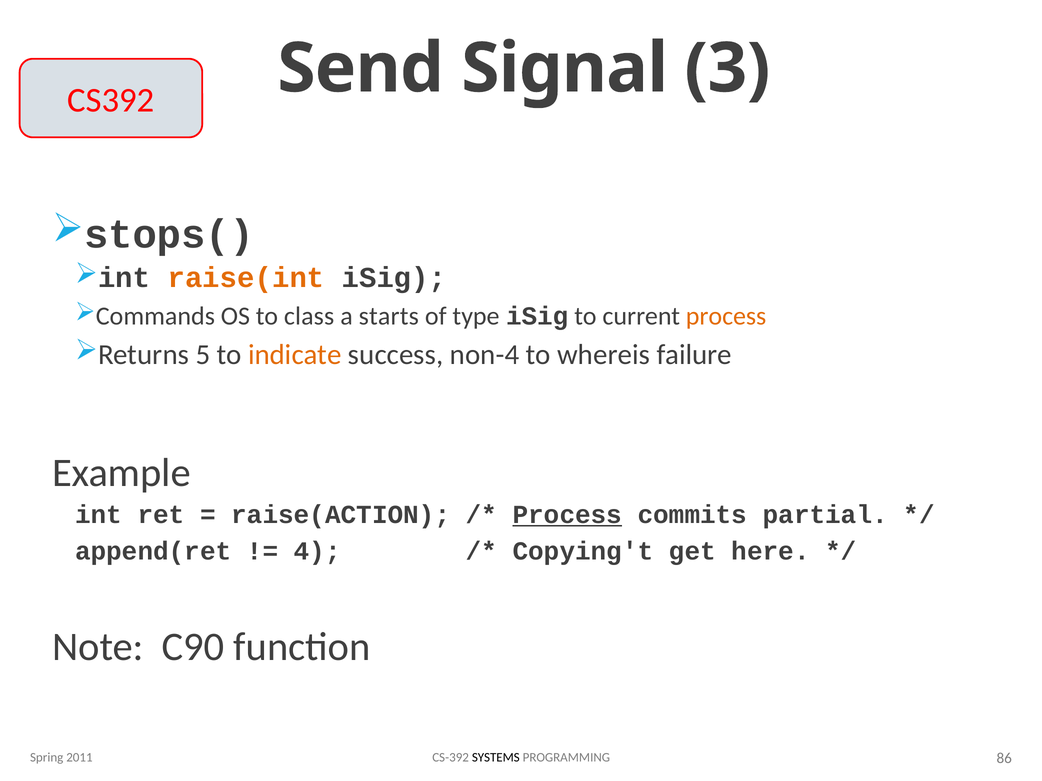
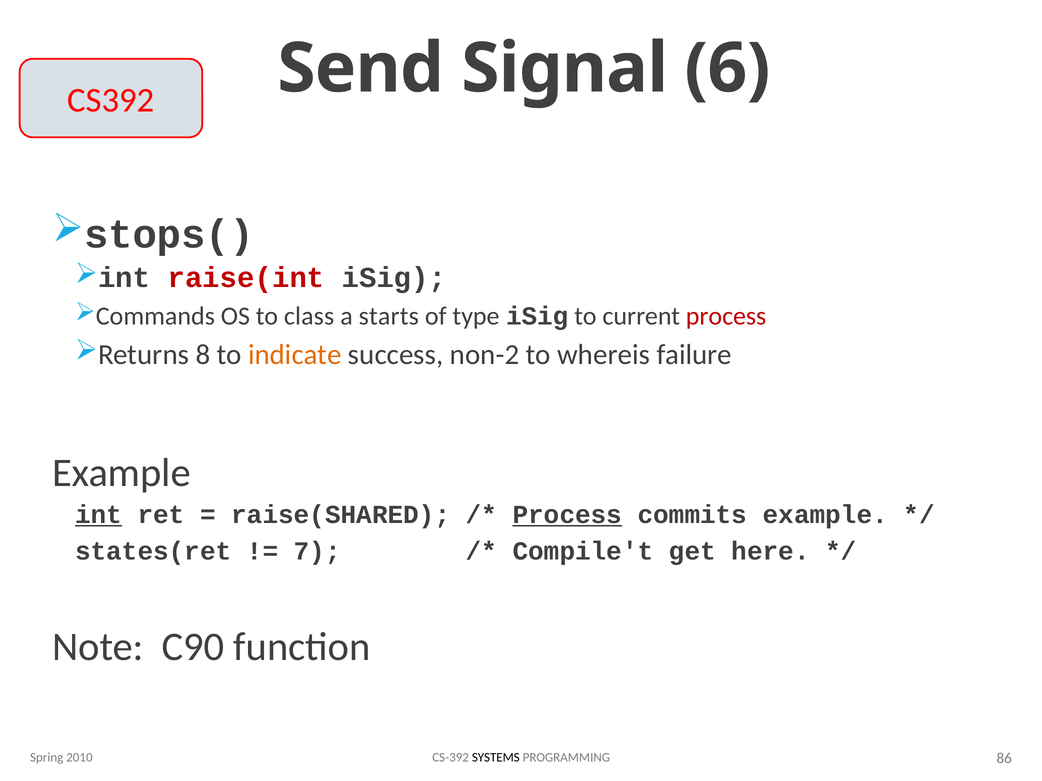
3: 3 -> 6
raise(int colour: orange -> red
process at (726, 316) colour: orange -> red
5: 5 -> 8
non-4: non-4 -> non-2
int at (98, 515) underline: none -> present
raise(ACTION: raise(ACTION -> raise(SHARED
commits partial: partial -> example
append(ret: append(ret -> states(ret
4: 4 -> 7
Copying't: Copying't -> Compile't
2011: 2011 -> 2010
